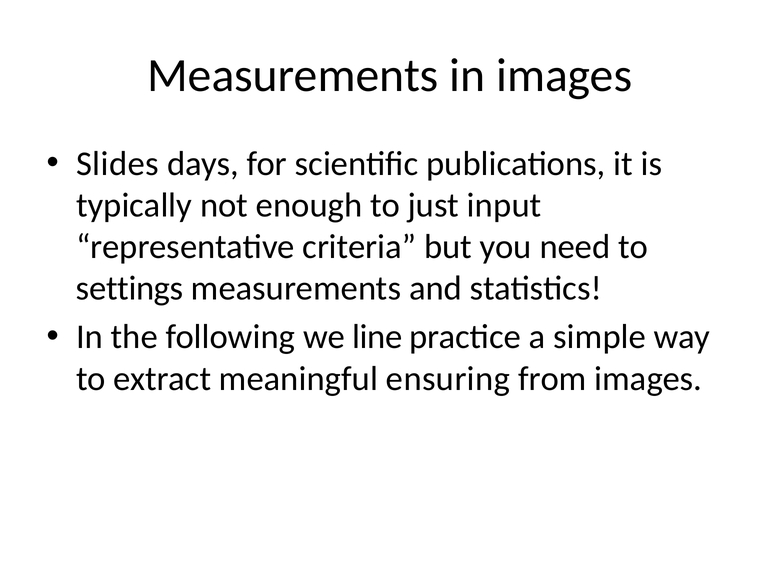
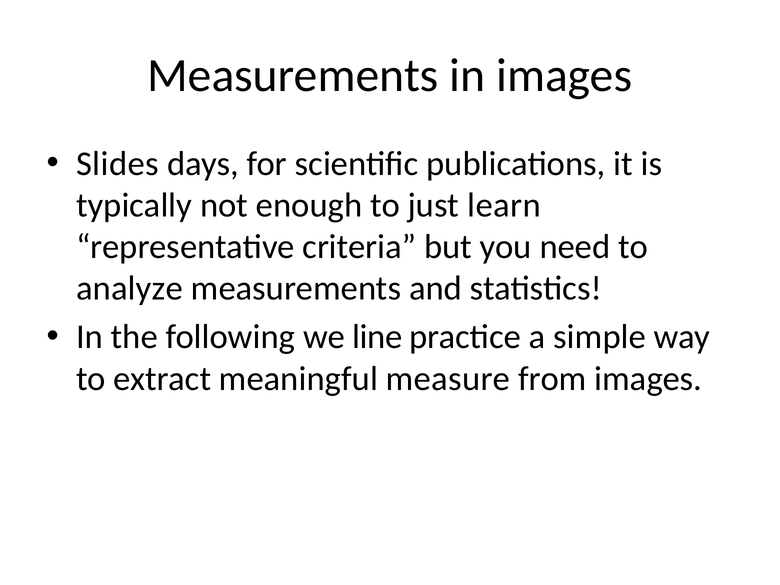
input: input -> learn
settings: settings -> analyze
ensuring: ensuring -> measure
